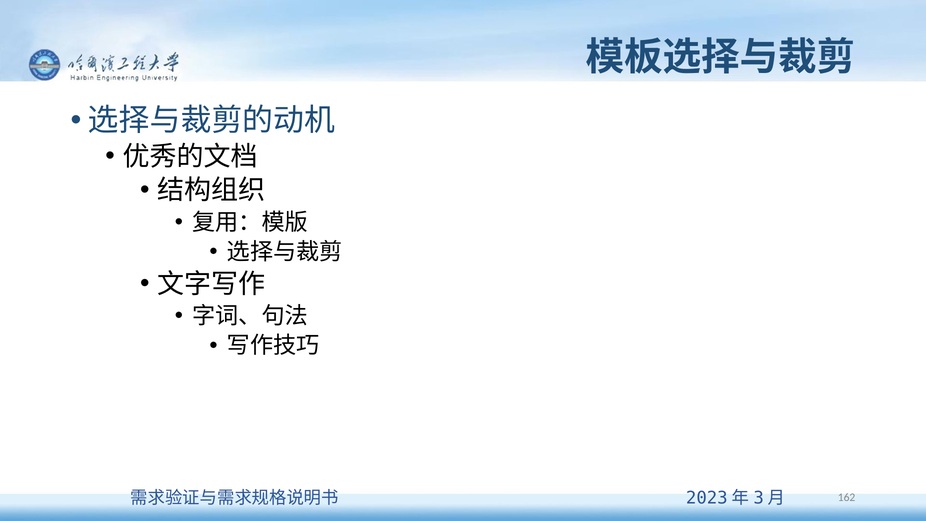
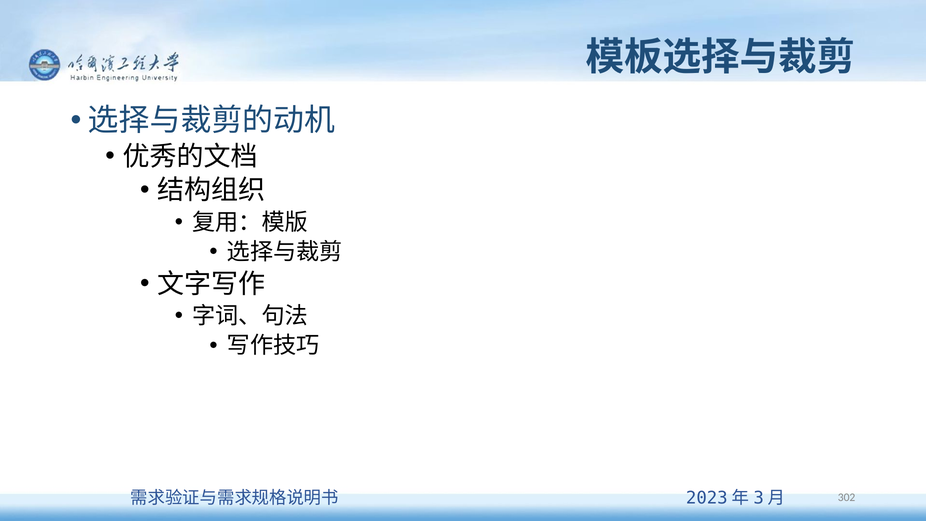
162: 162 -> 302
